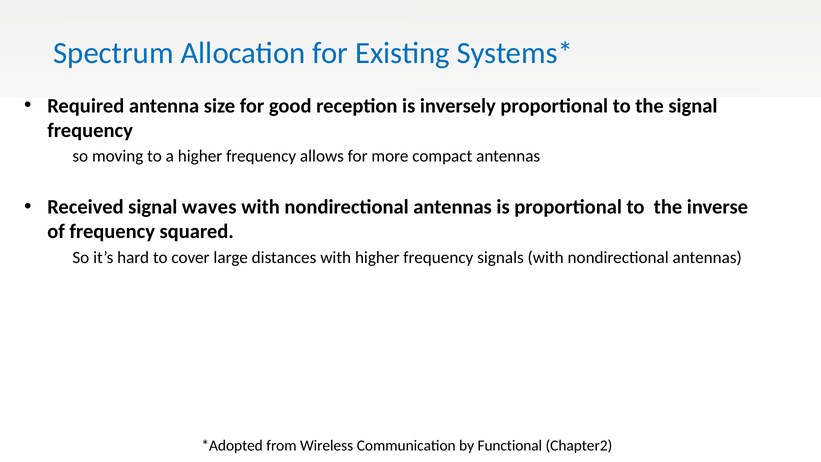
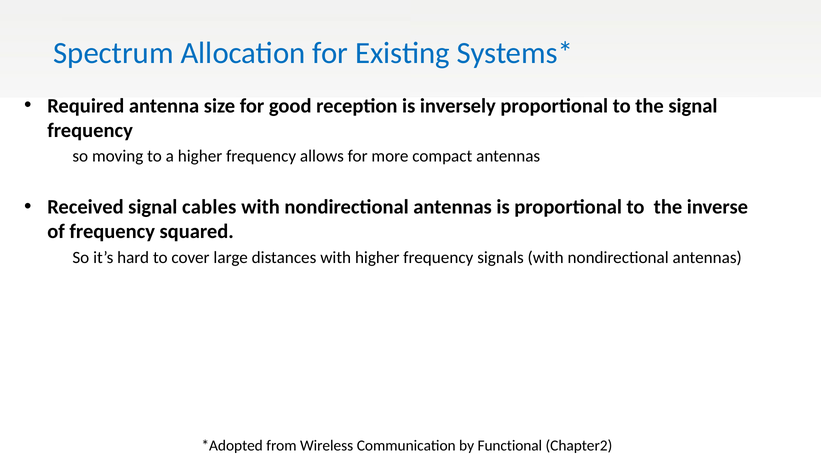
waves: waves -> cables
